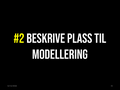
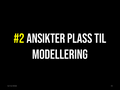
BESKRIVE: BESKRIVE -> ANSIKTER
